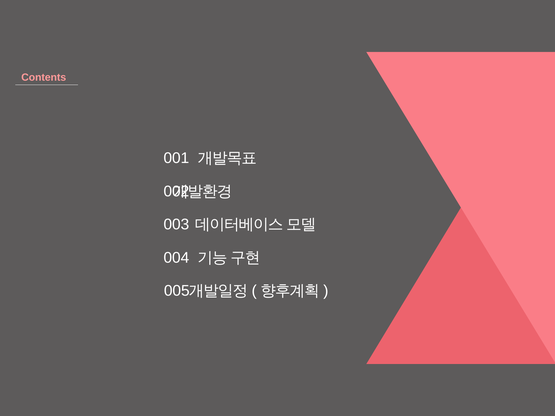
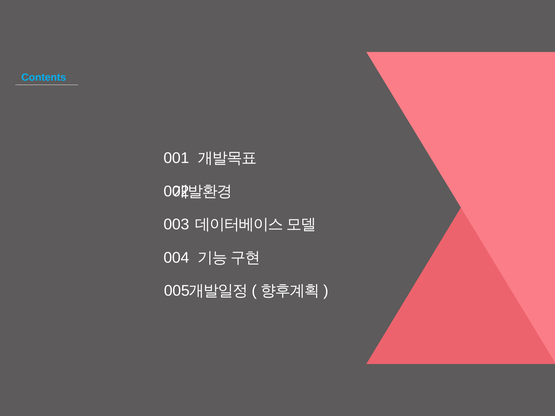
Contents colour: pink -> light blue
